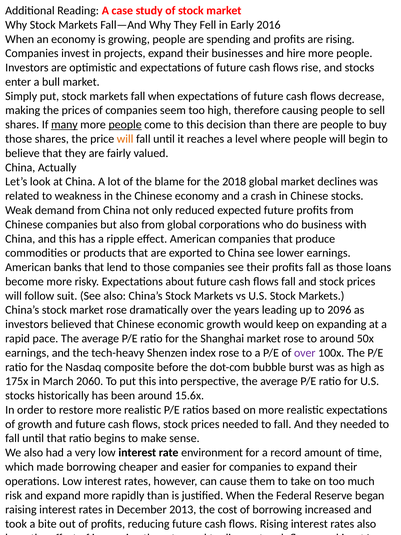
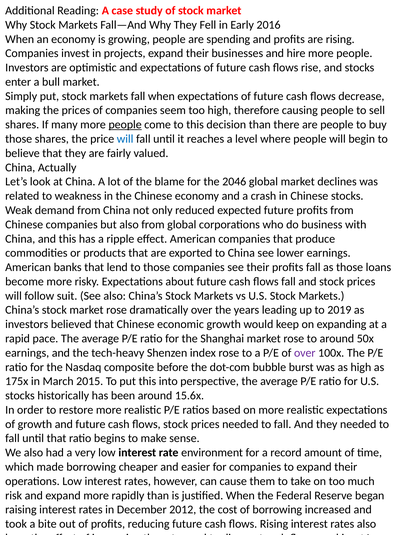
many underline: present -> none
will at (125, 139) colour: orange -> blue
2018: 2018 -> 2046
2096: 2096 -> 2019
2060: 2060 -> 2015
2013: 2013 -> 2012
